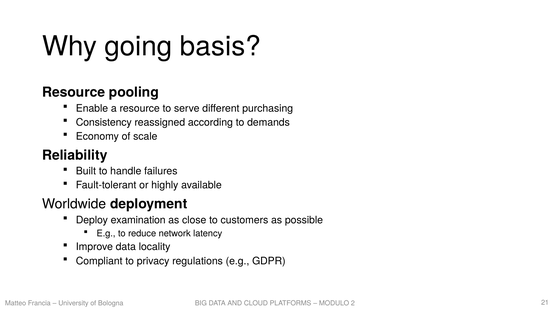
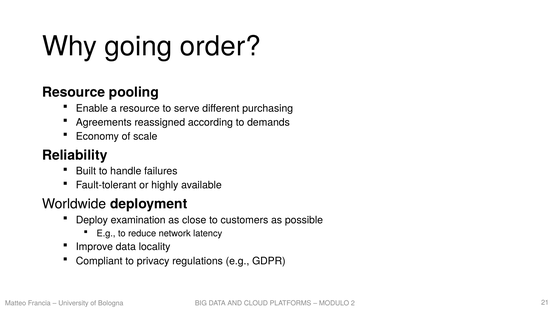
basis: basis -> order
Consistency: Consistency -> Agreements
